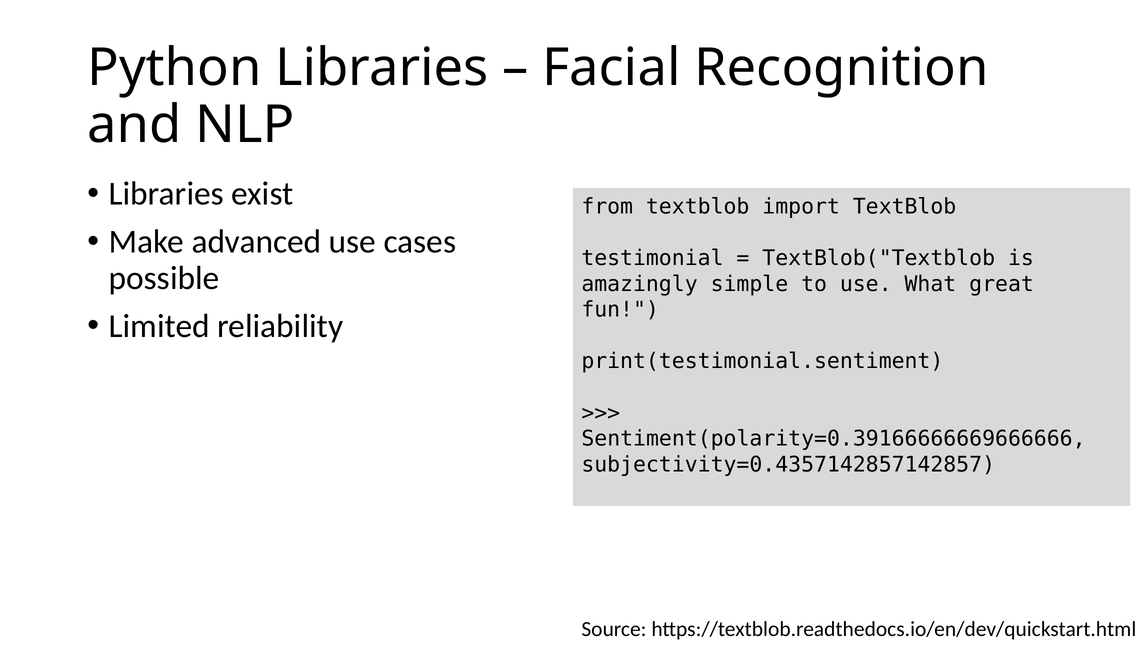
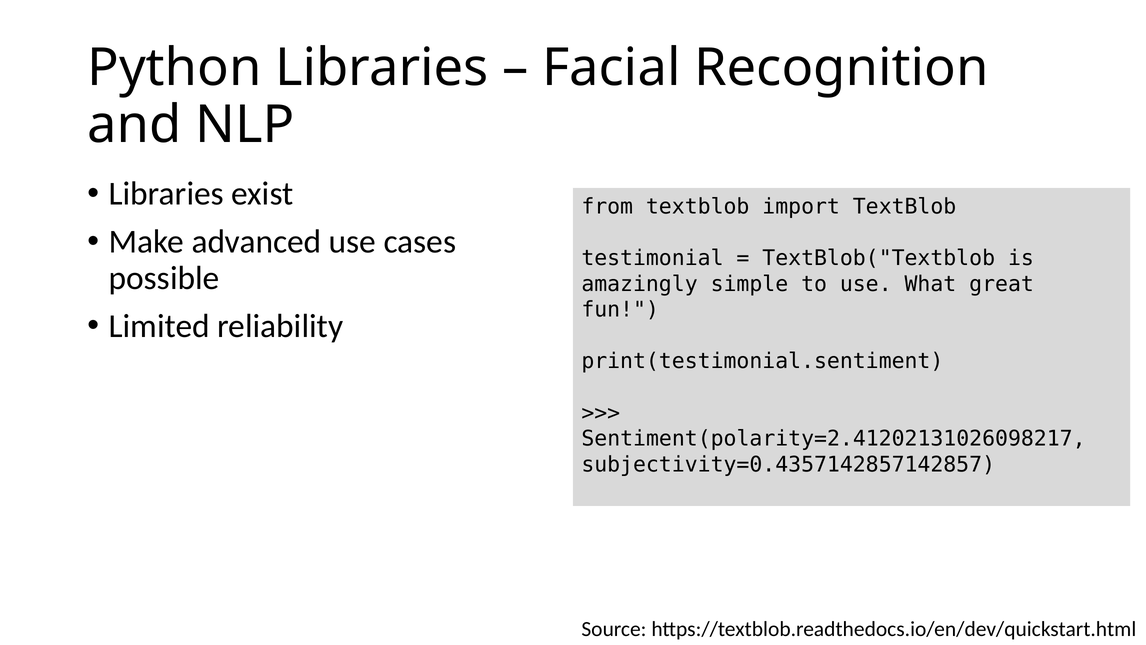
Sentiment(polarity=0.39166666669666666: Sentiment(polarity=0.39166666669666666 -> Sentiment(polarity=2.41202131026098217
